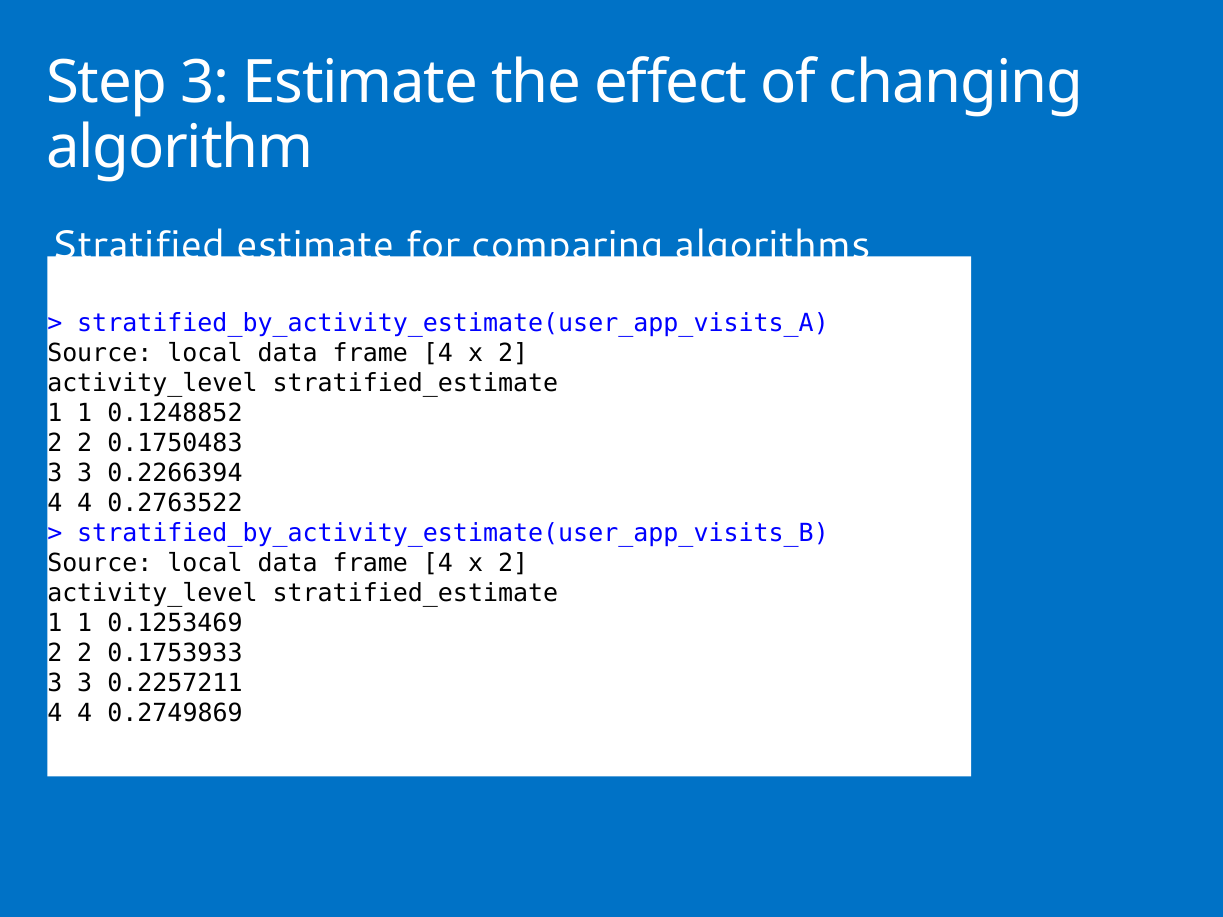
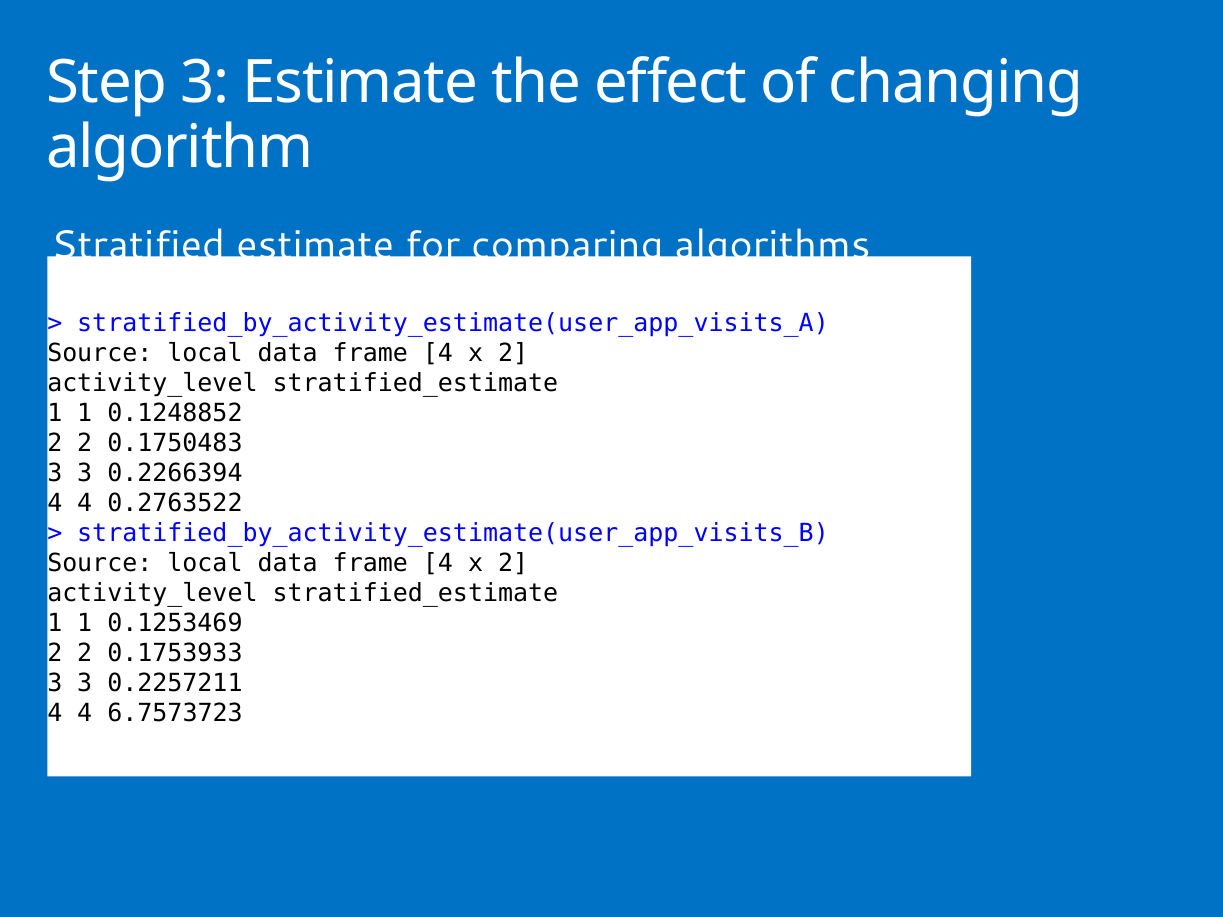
0.2749869: 0.2749869 -> 6.7573723
